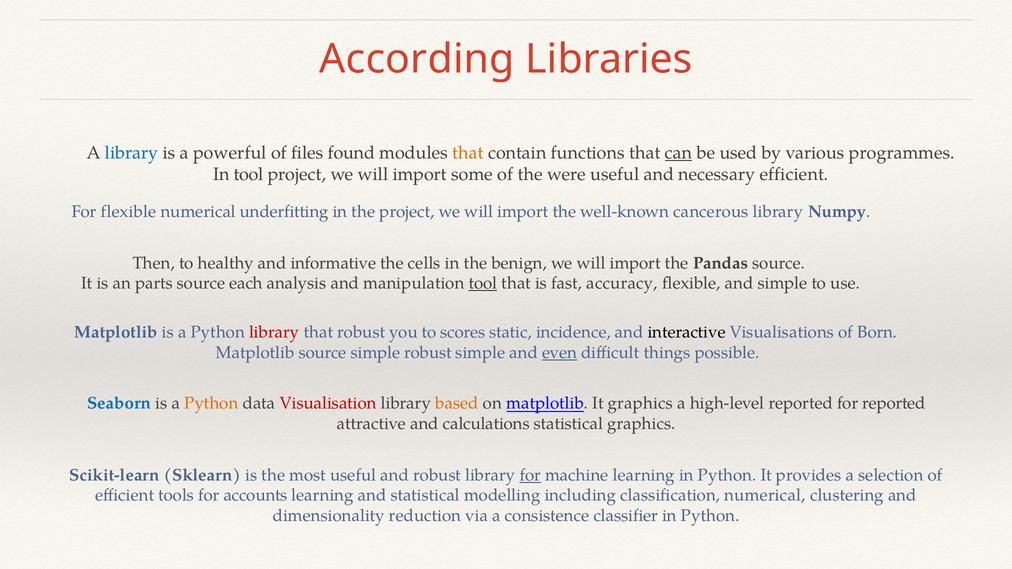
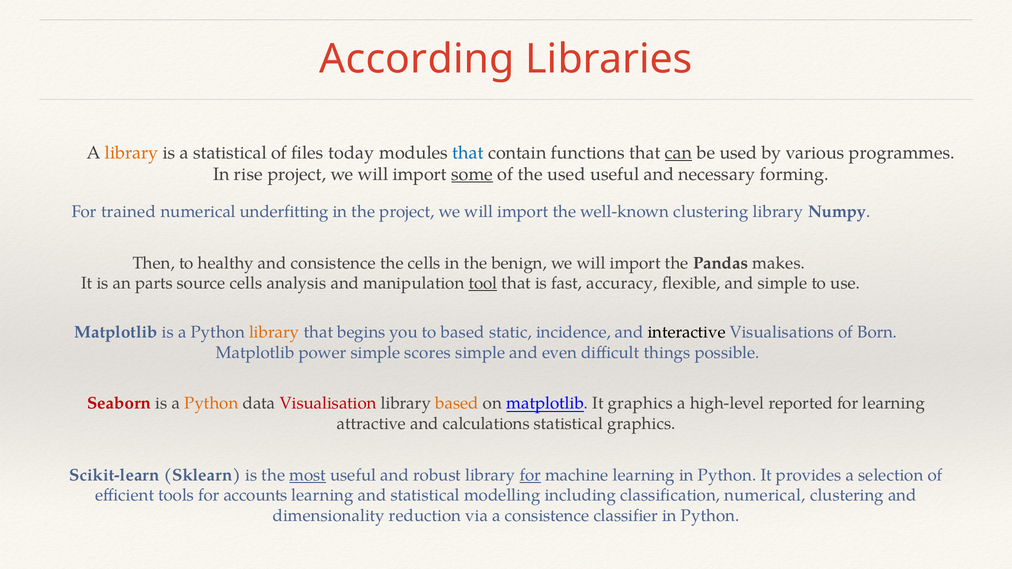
library at (132, 153) colour: blue -> orange
a powerful: powerful -> statistical
found: found -> today
that at (468, 153) colour: orange -> blue
In tool: tool -> rise
some underline: none -> present
the were: were -> used
necessary efficient: efficient -> forming
For flexible: flexible -> trained
well-known cancerous: cancerous -> clustering
and informative: informative -> consistence
Pandas source: source -> makes
source each: each -> cells
library at (274, 333) colour: red -> orange
that robust: robust -> begins
to scores: scores -> based
Matplotlib source: source -> power
simple robust: robust -> scores
even underline: present -> none
Seaborn colour: blue -> red
for reported: reported -> learning
most underline: none -> present
